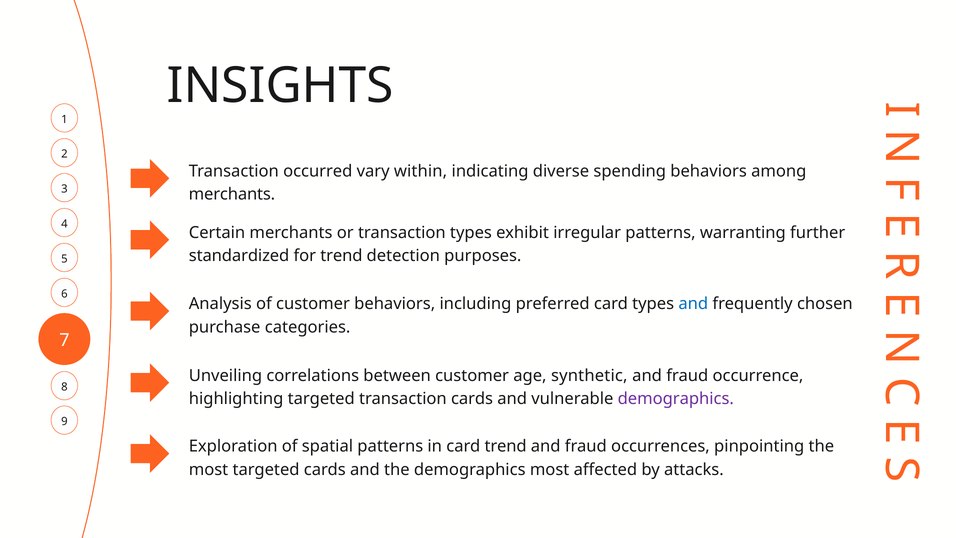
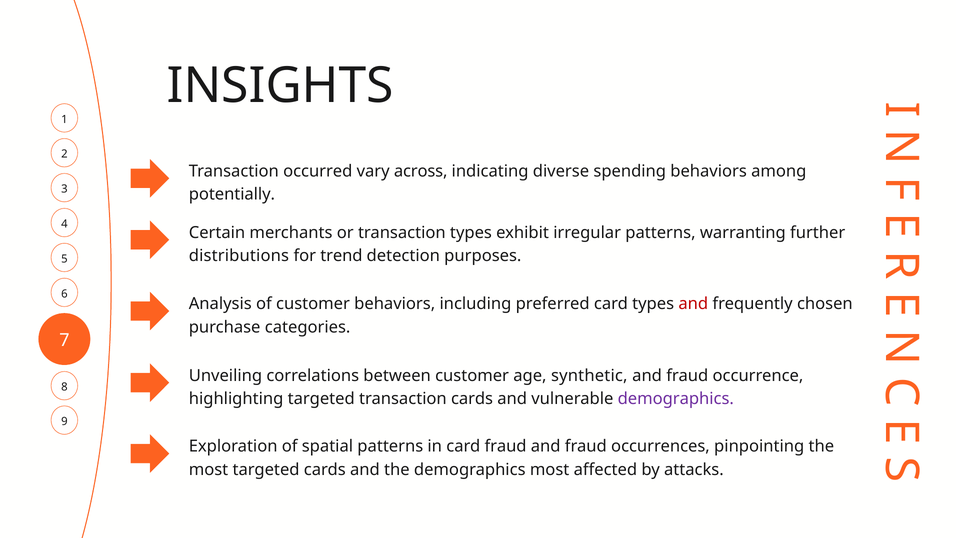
within: within -> across
merchants at (232, 194): merchants -> potentially
standardized: standardized -> distributions
and at (693, 304) colour: blue -> red
card trend: trend -> fraud
